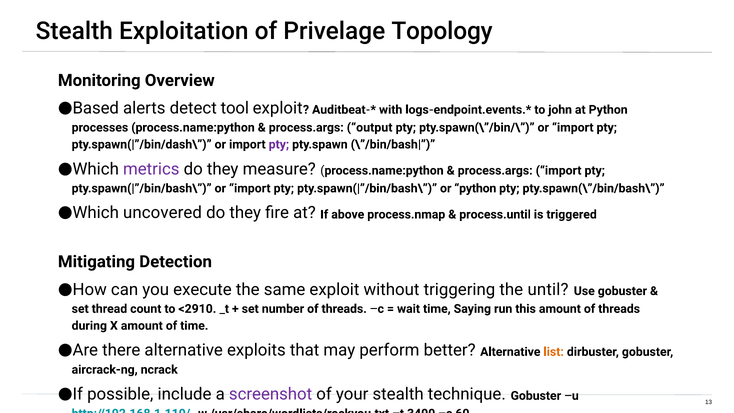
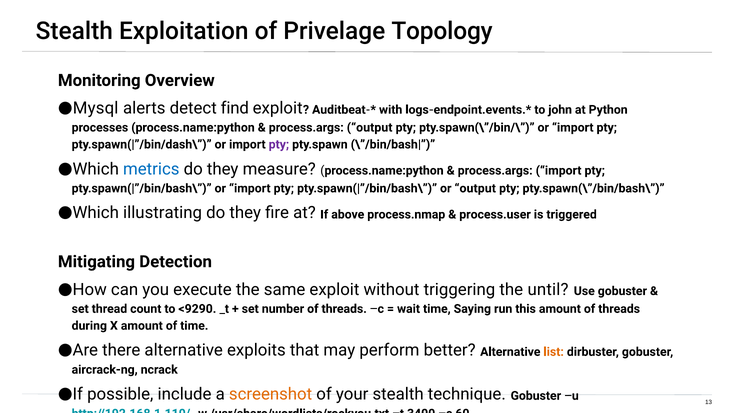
Based: Based -> Mysql
tool: tool -> find
metrics colour: purple -> blue
or python: python -> output
uncovered: uncovered -> illustrating
process.until: process.until -> process.user
<2910: <2910 -> <9290
screenshot colour: purple -> orange
